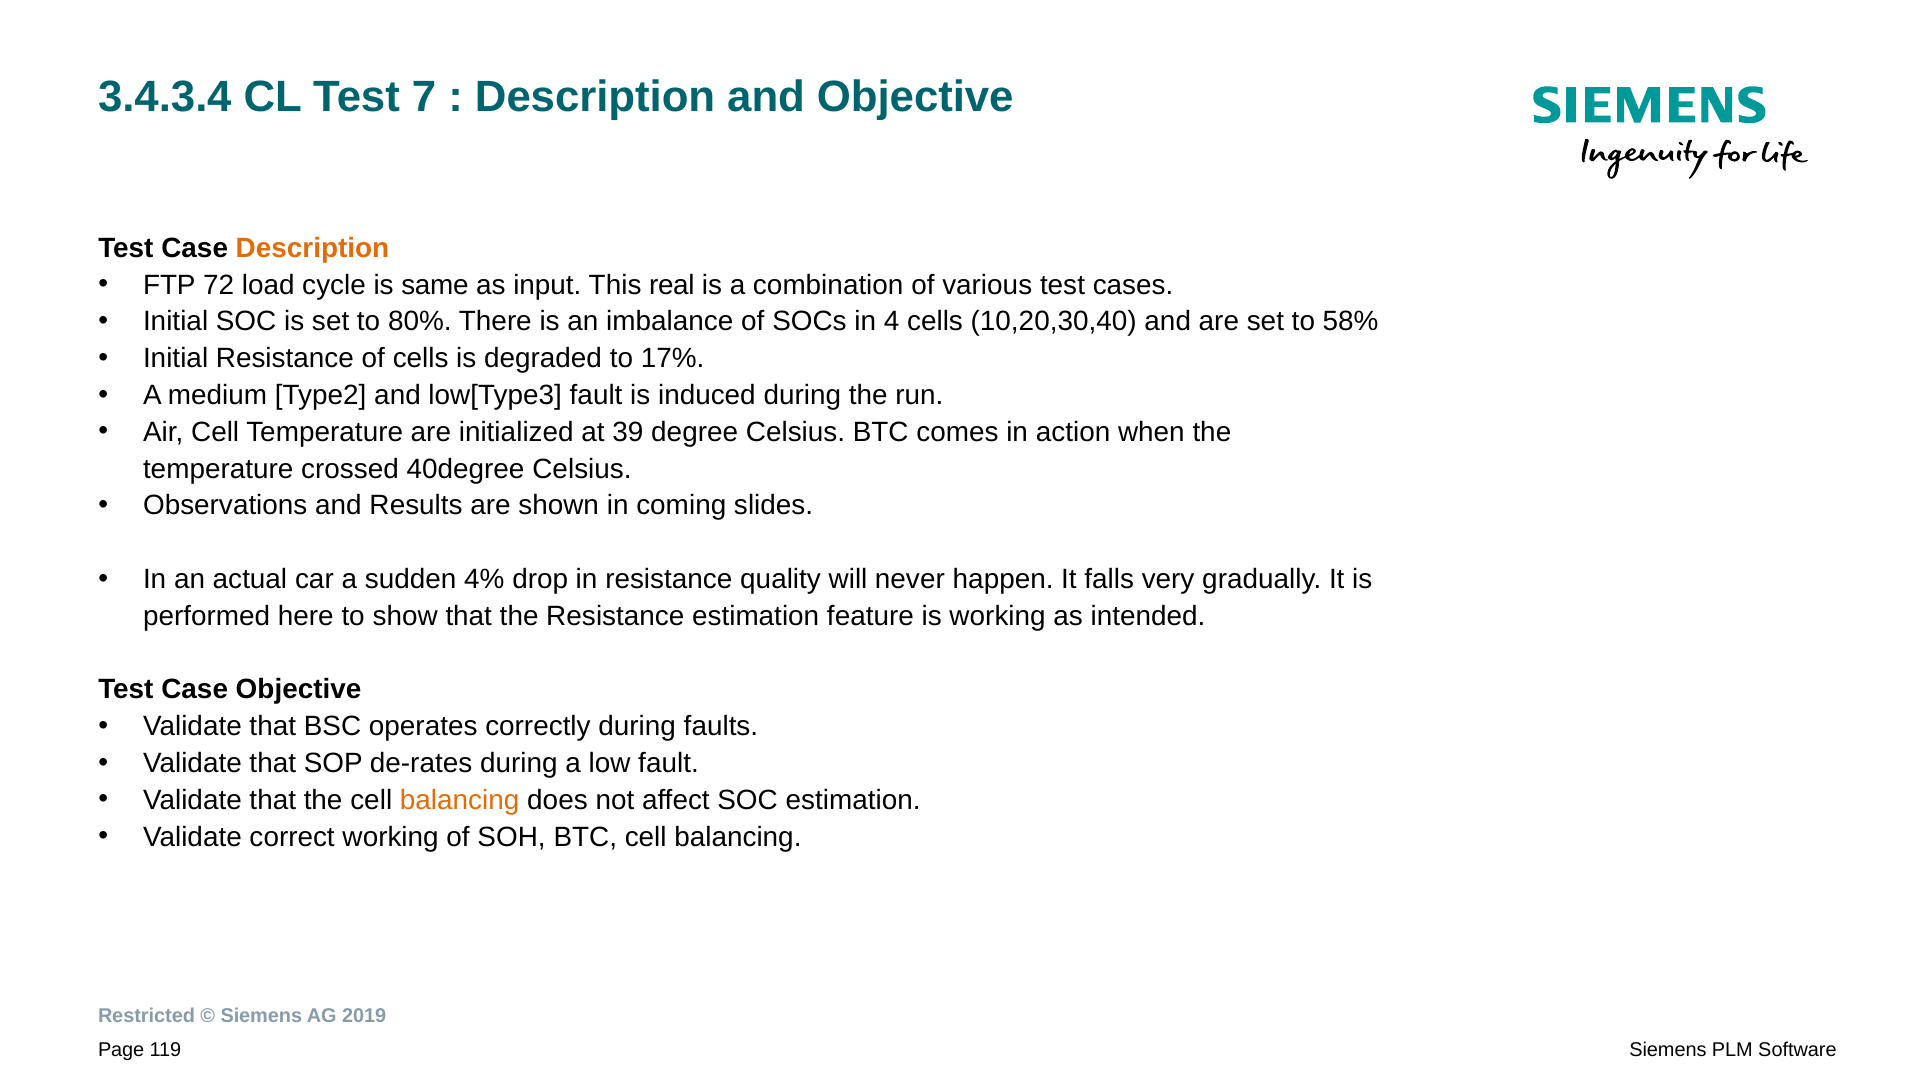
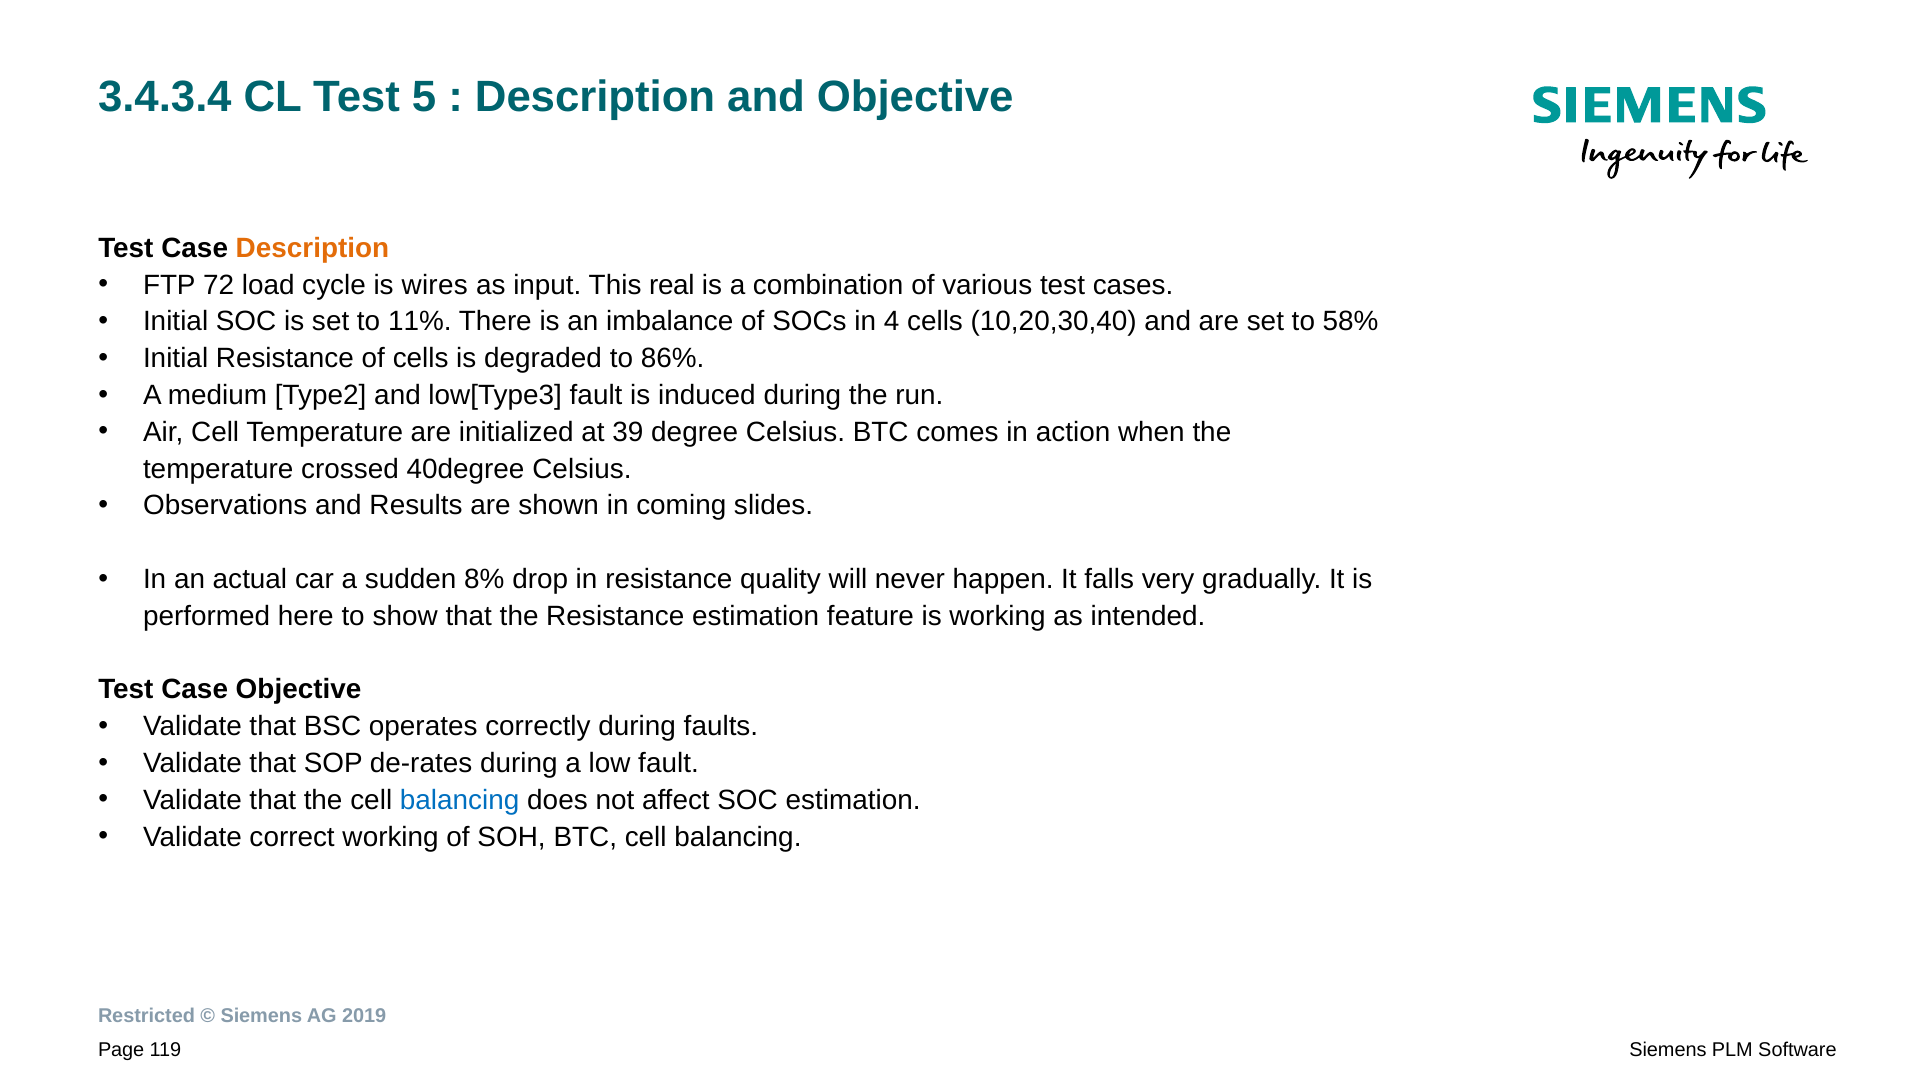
7: 7 -> 5
same: same -> wires
80%: 80% -> 11%
17%: 17% -> 86%
4%: 4% -> 8%
balancing at (460, 800) colour: orange -> blue
